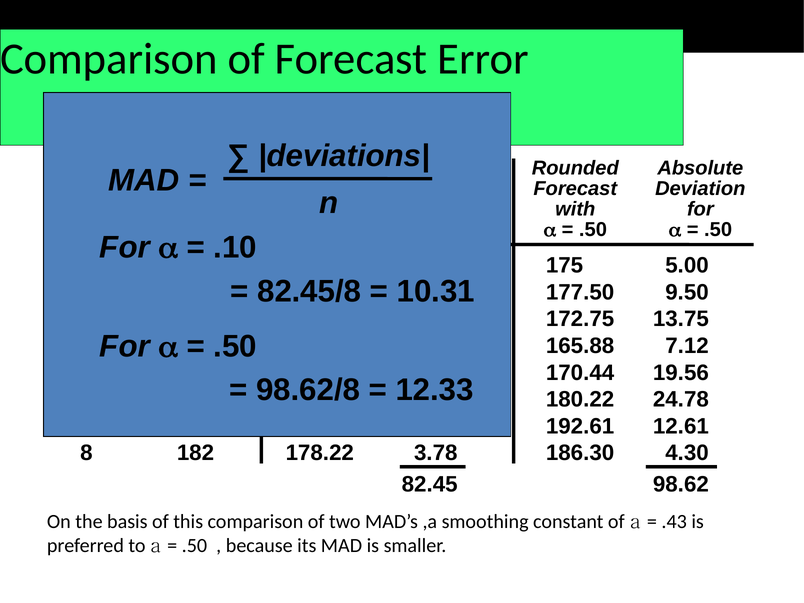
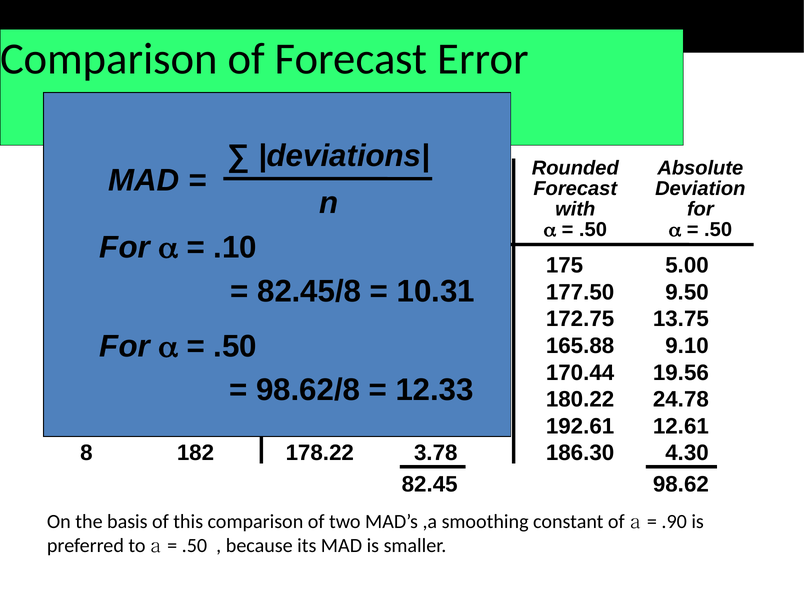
7.12: 7.12 -> 9.10
.43: .43 -> .90
